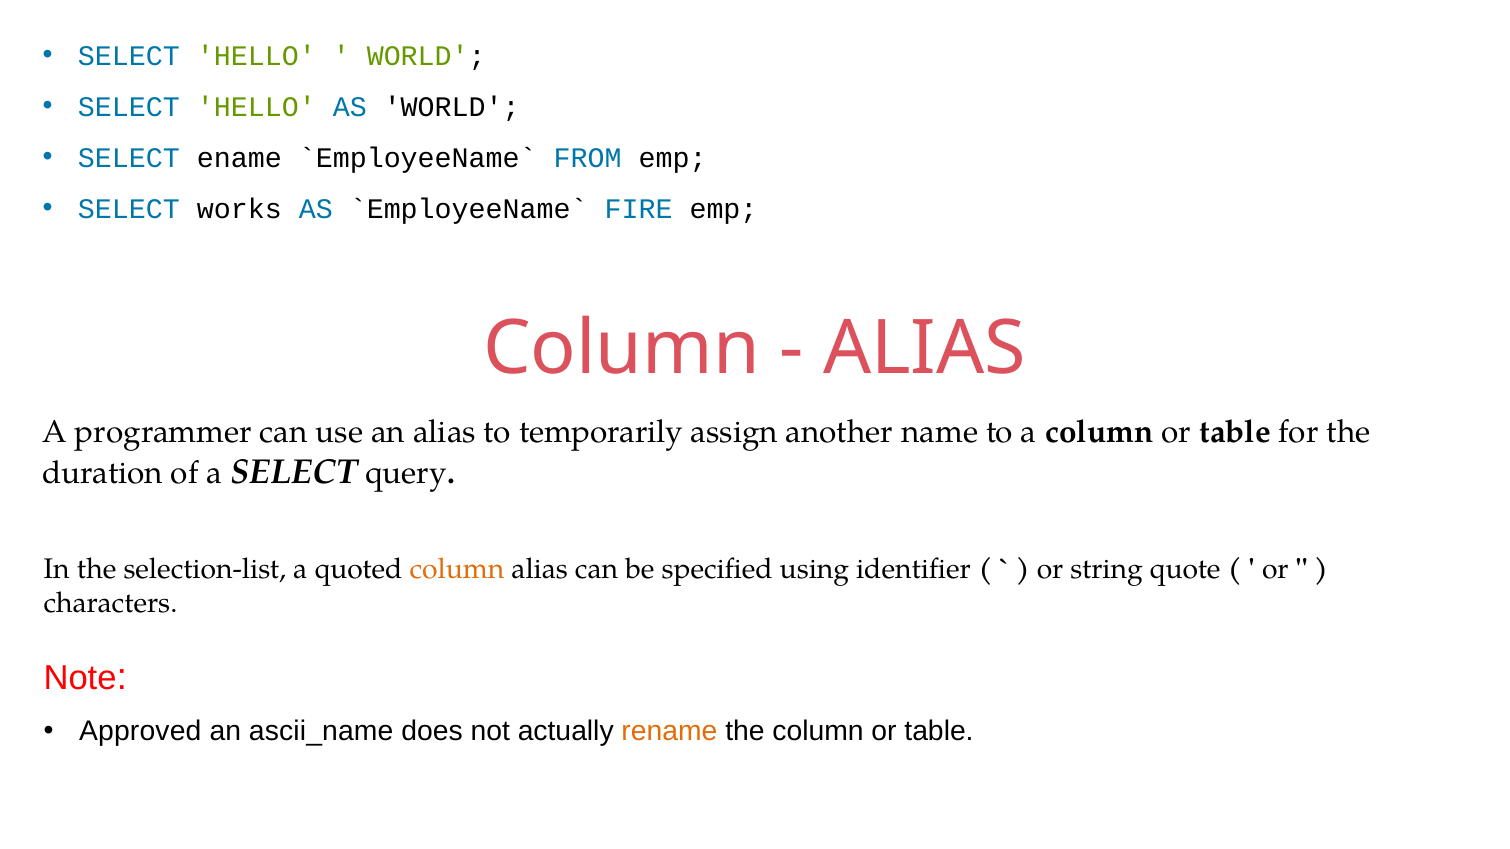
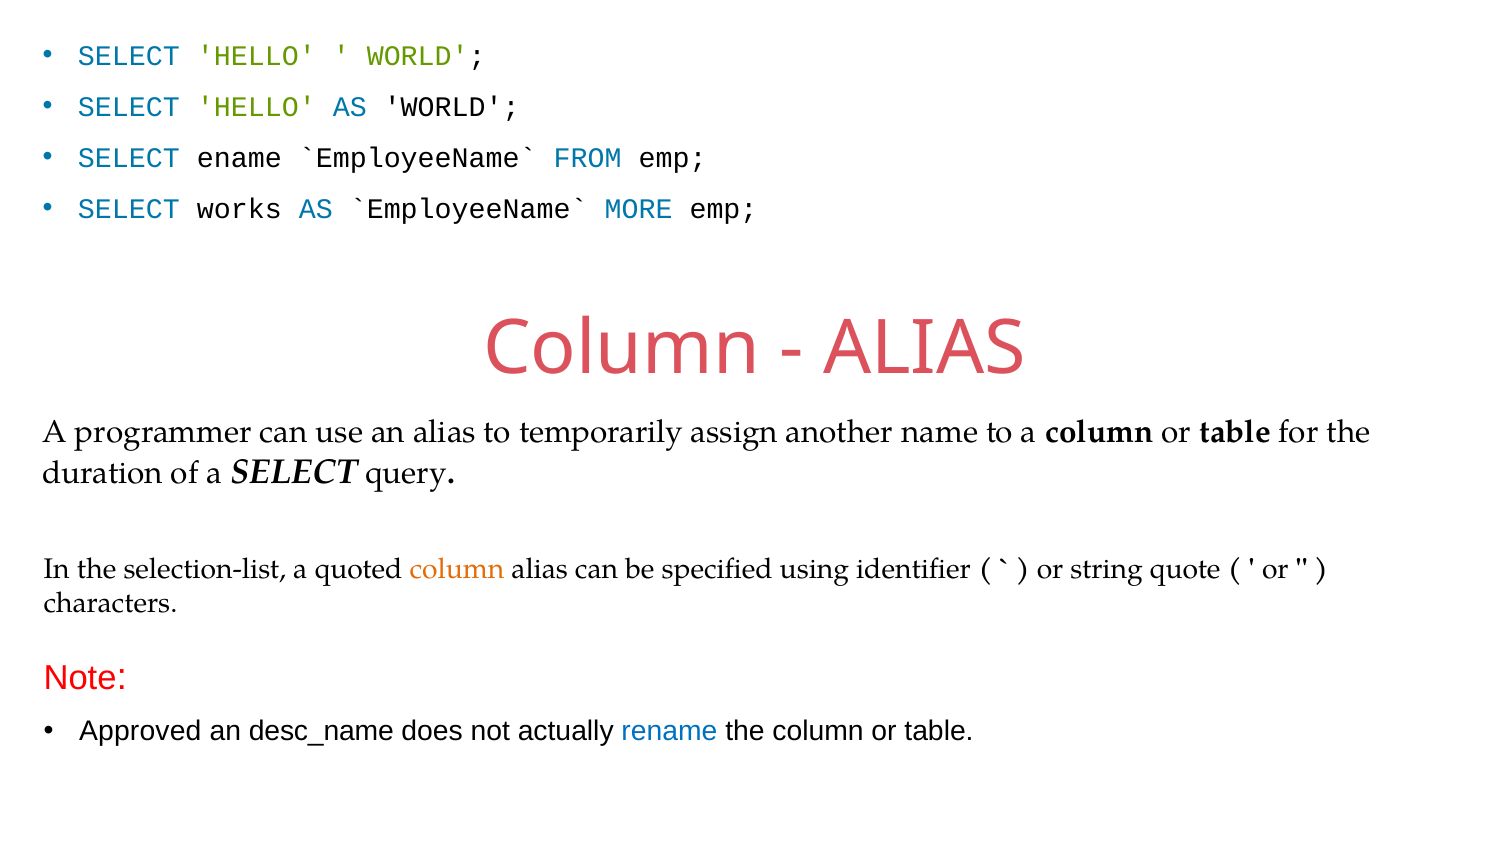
FIRE: FIRE -> MORE
ascii_name: ascii_name -> desc_name
rename colour: orange -> blue
